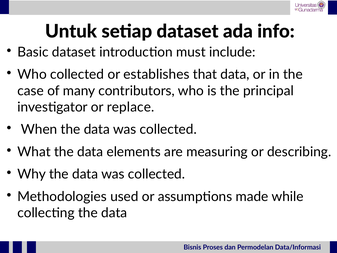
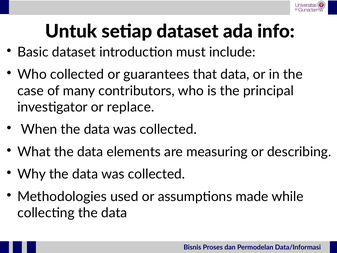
establishes: establishes -> guarantees
